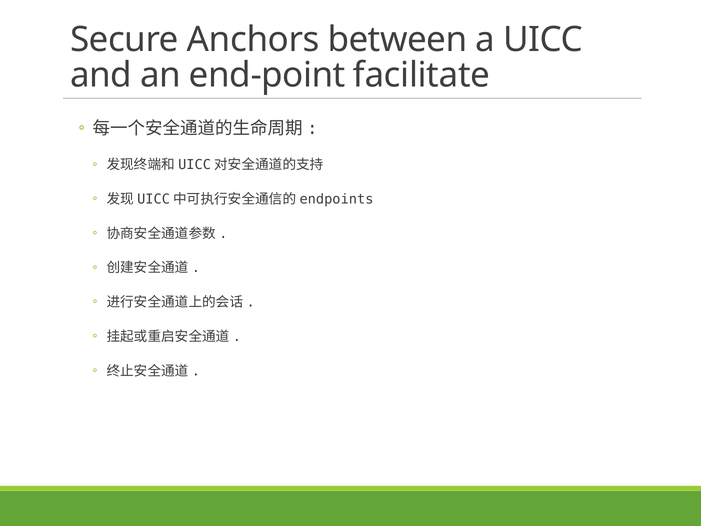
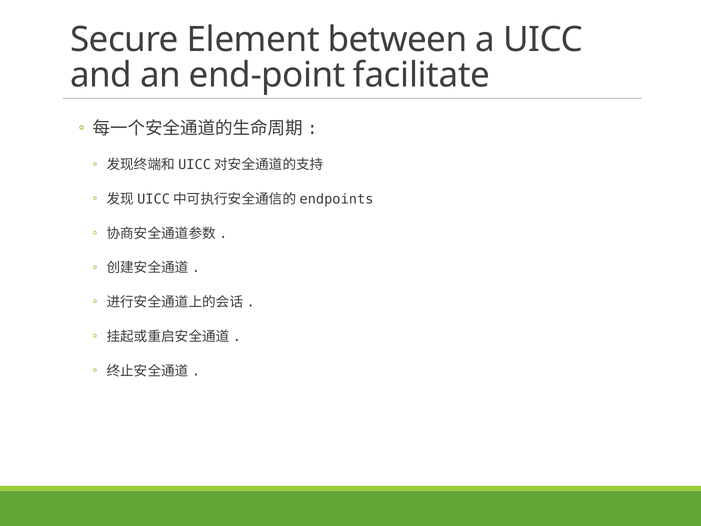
Anchors: Anchors -> Element
